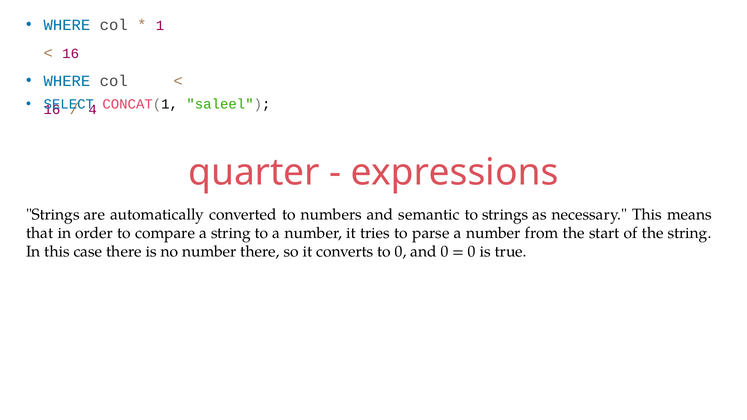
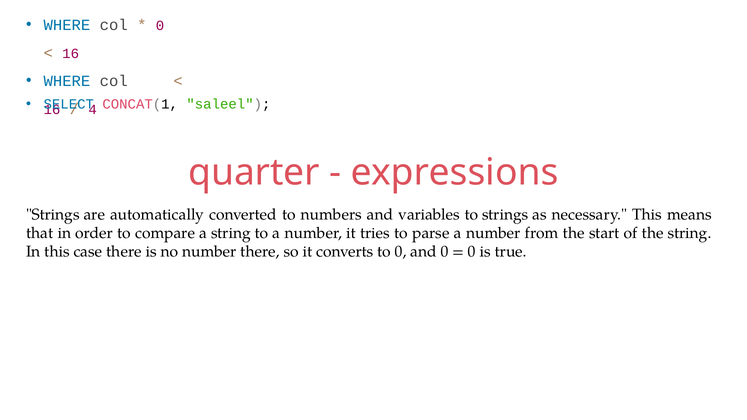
1 at (160, 26): 1 -> 0
semantic: semantic -> variables
